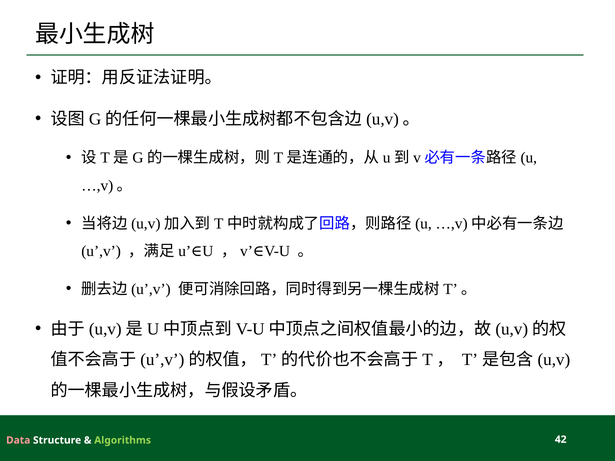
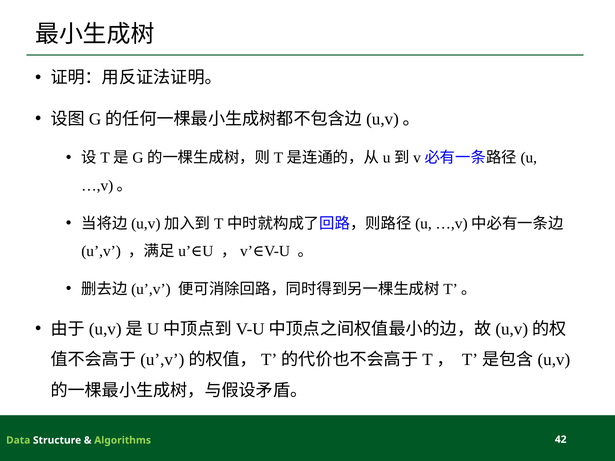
Data colour: pink -> light green
